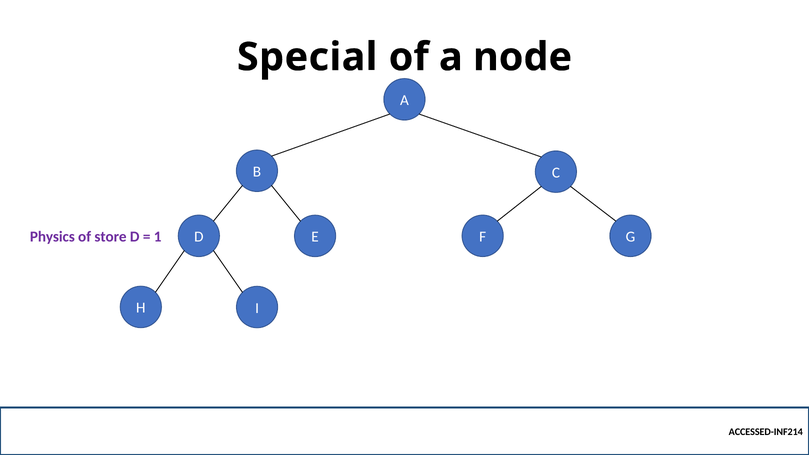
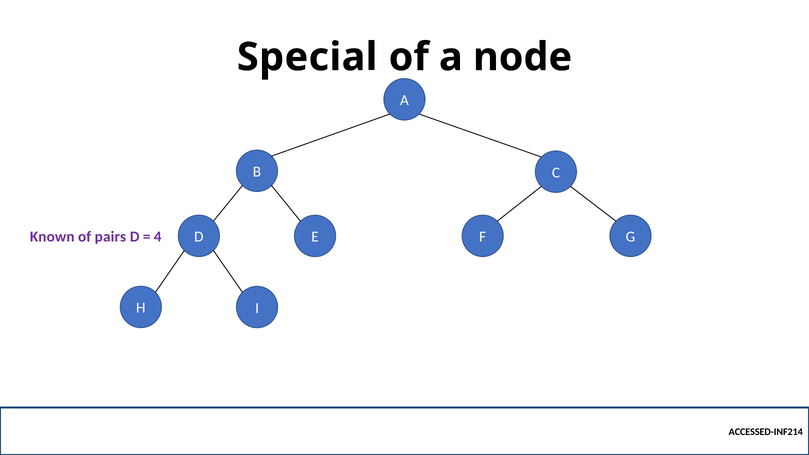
Physics: Physics -> Known
store: store -> pairs
1: 1 -> 4
